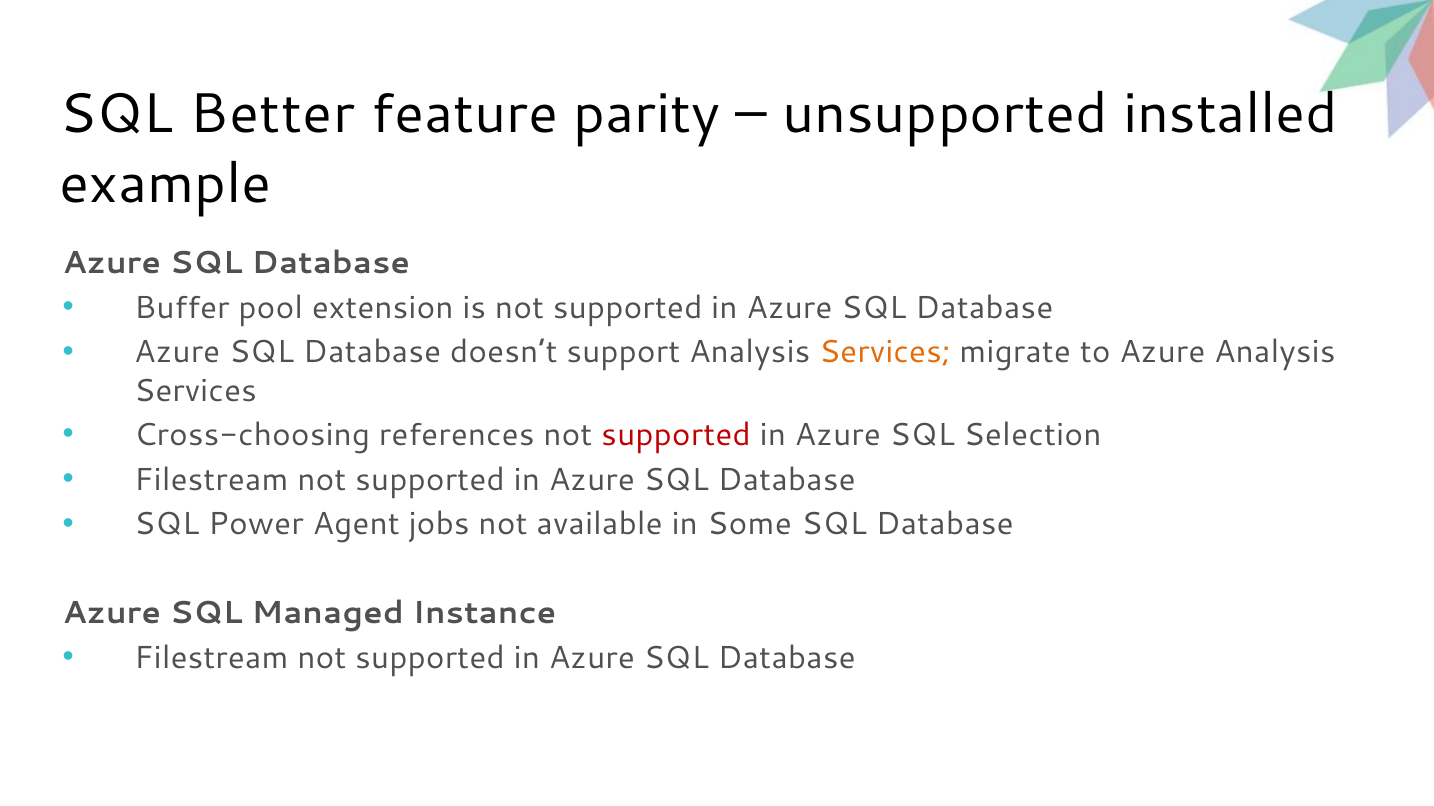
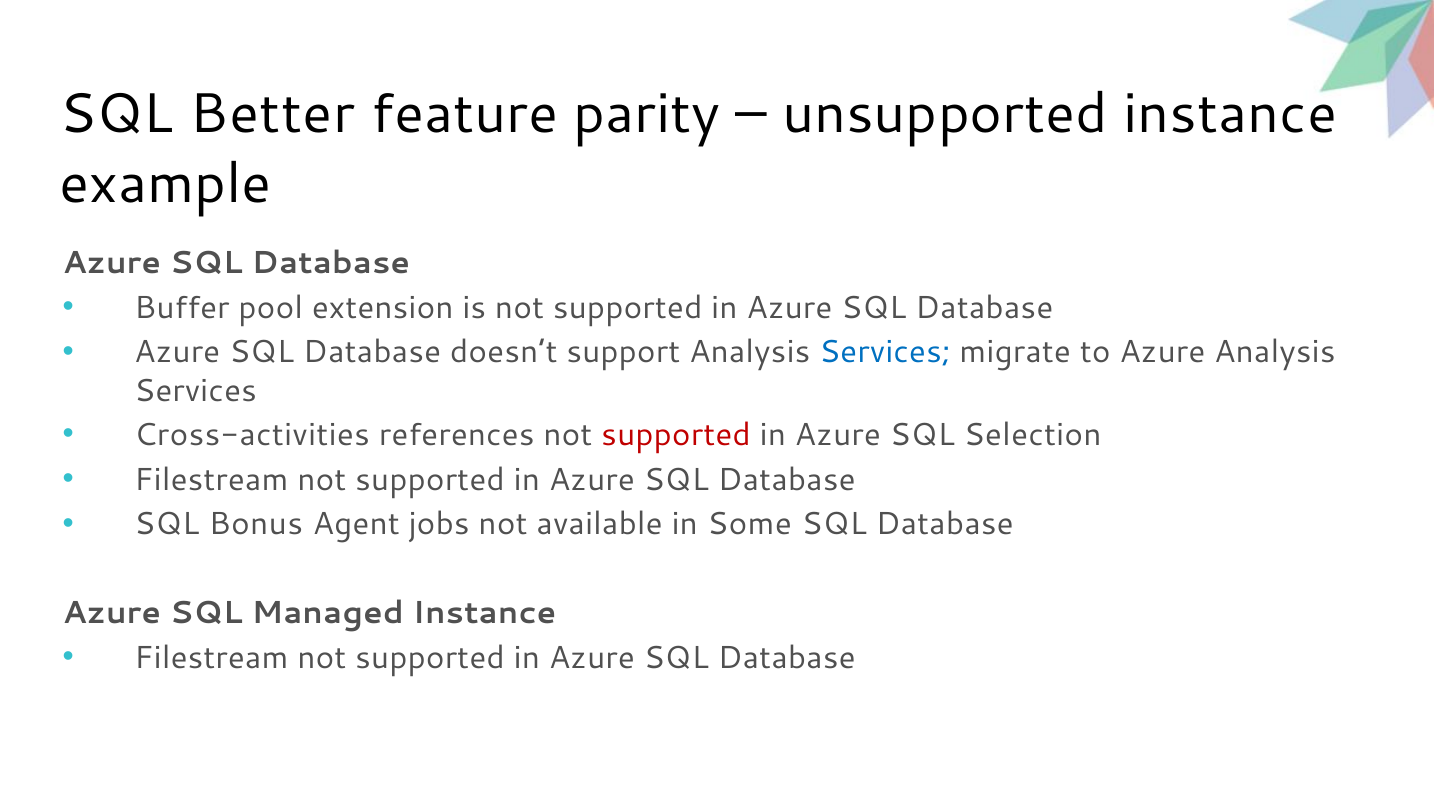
unsupported installed: installed -> instance
Services at (885, 353) colour: orange -> blue
Cross-choosing: Cross-choosing -> Cross-activities
Power: Power -> Bonus
